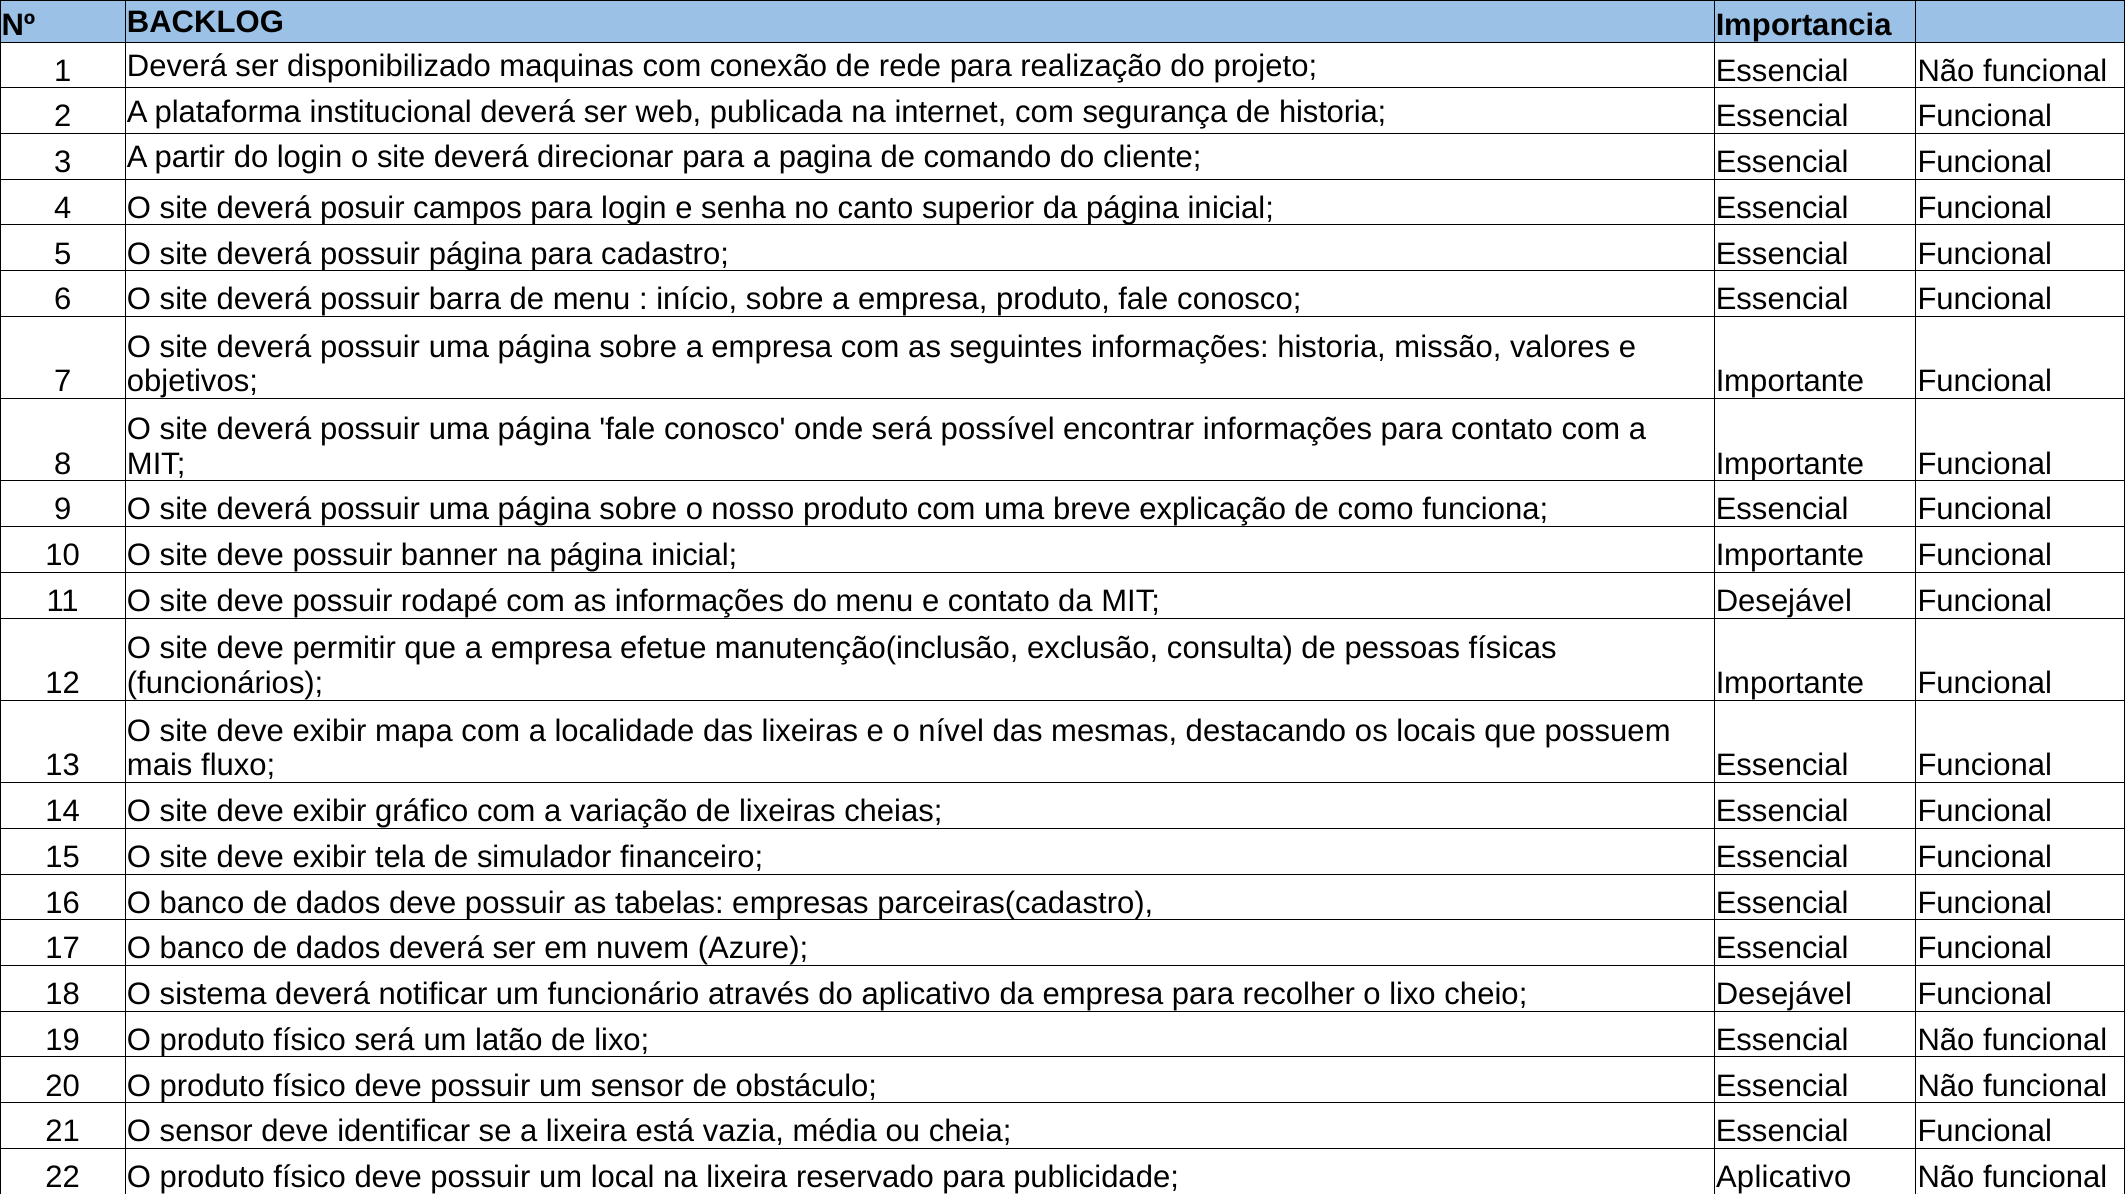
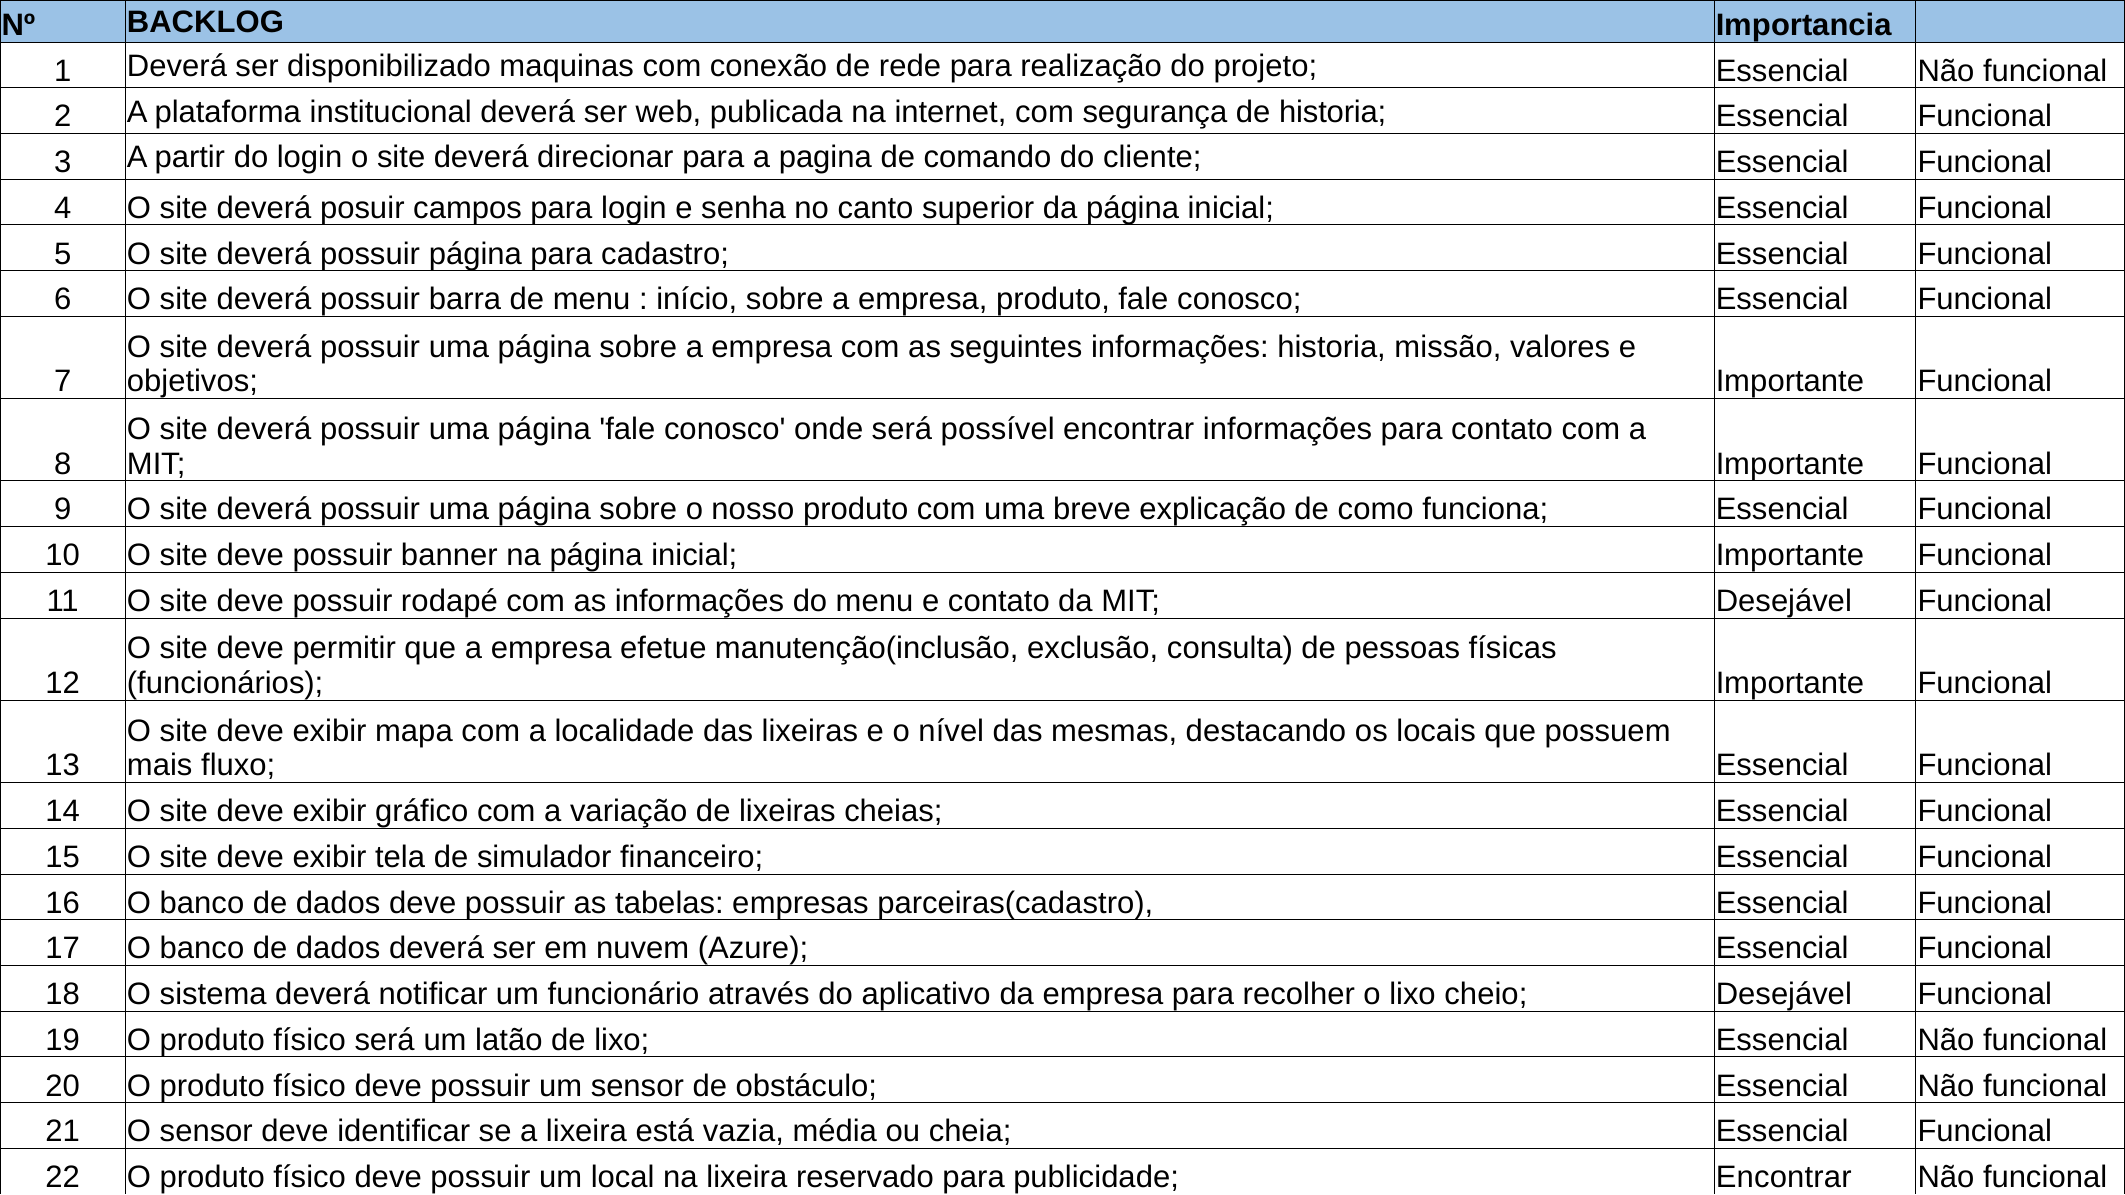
publicidade Aplicativo: Aplicativo -> Encontrar
